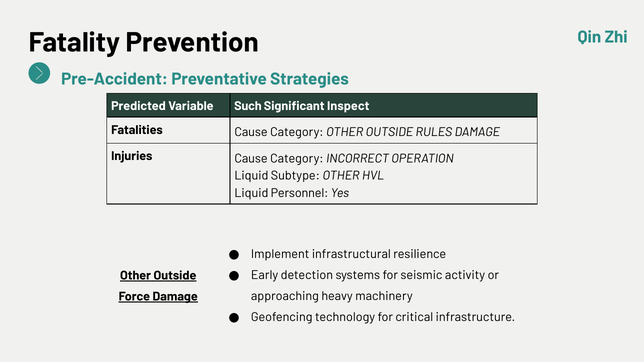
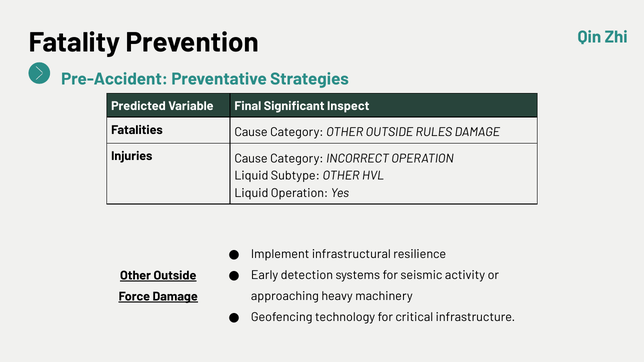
Such: Such -> Final
Liquid Personnel: Personnel -> Operation
